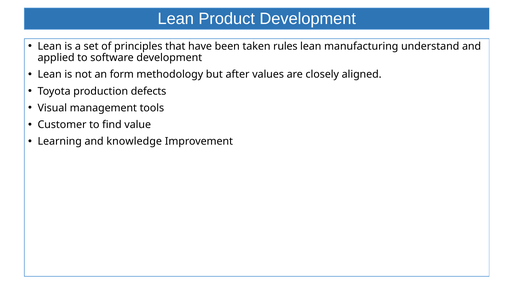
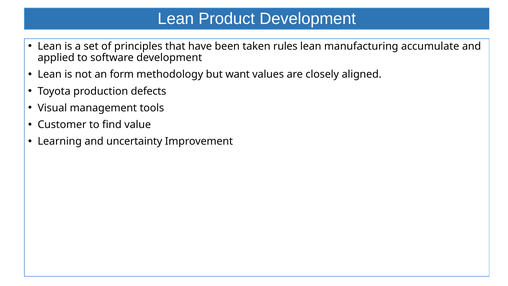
understand: understand -> accumulate
after: after -> want
knowledge: knowledge -> uncertainty
